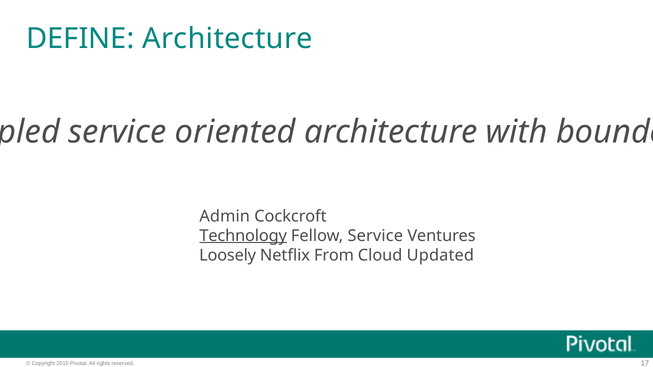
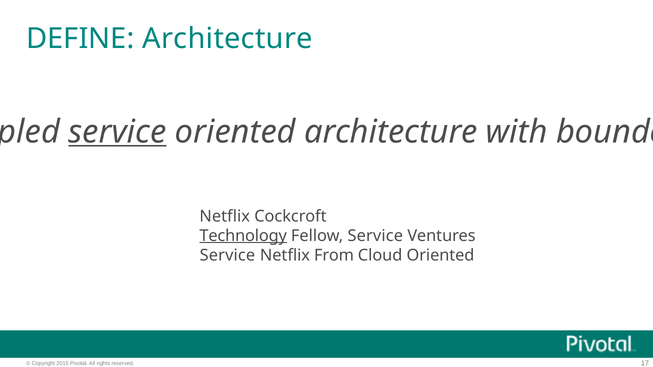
service at (117, 132) underline: none -> present
Admin at (225, 216): Admin -> Netflix
Loosely at (228, 256): Loosely -> Service
Cloud Updated: Updated -> Oriented
